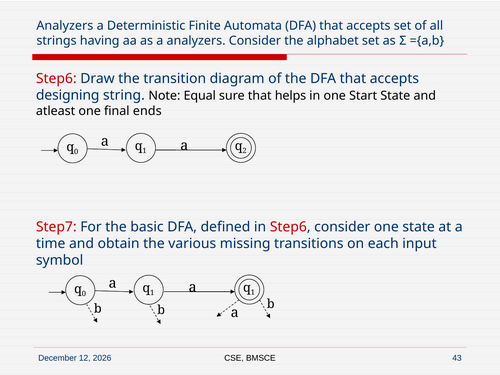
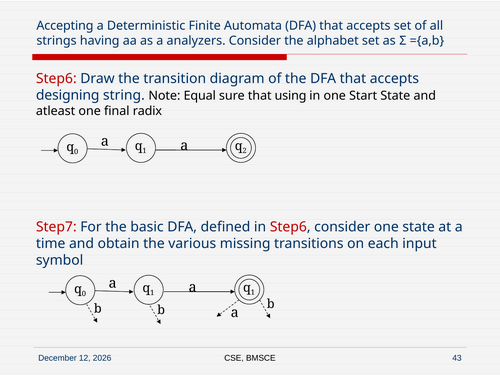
Analyzers at (65, 26): Analyzers -> Accepting
helps: helps -> using
ends: ends -> radix
